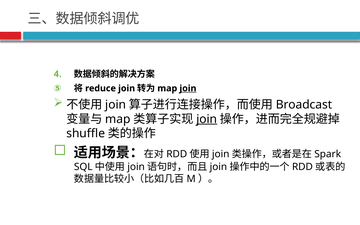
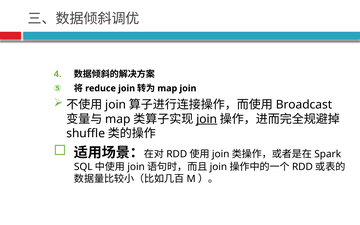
join at (188, 88) underline: present -> none
